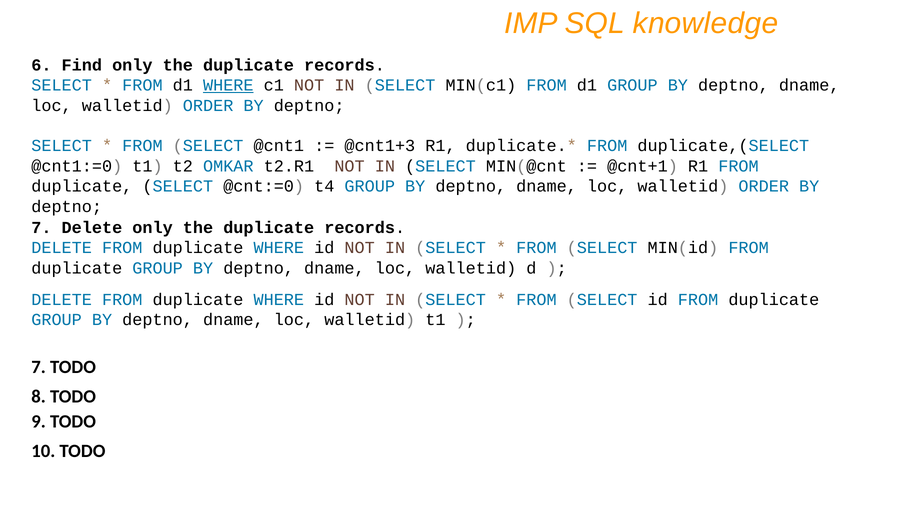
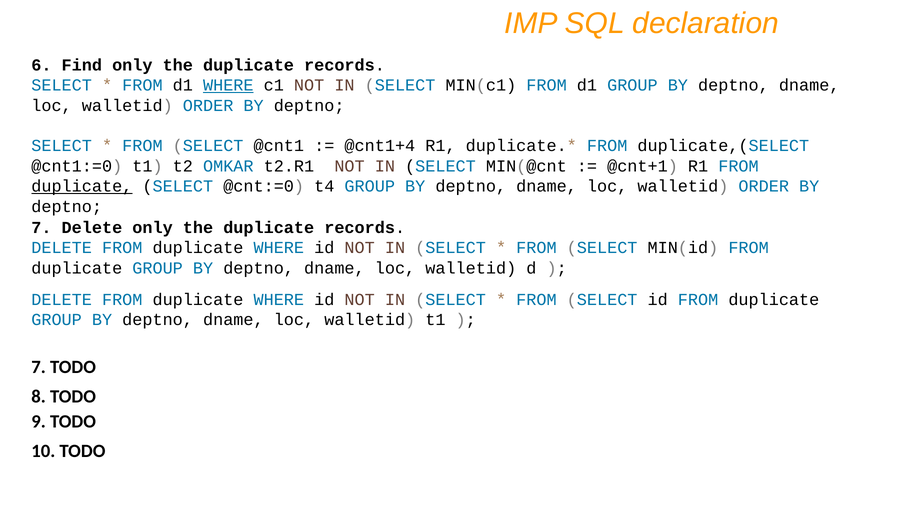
knowledge: knowledge -> declaration
@cnt1+3: @cnt1+3 -> @cnt1+4
duplicate at (82, 186) underline: none -> present
